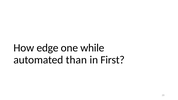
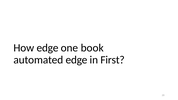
while: while -> book
automated than: than -> edge
